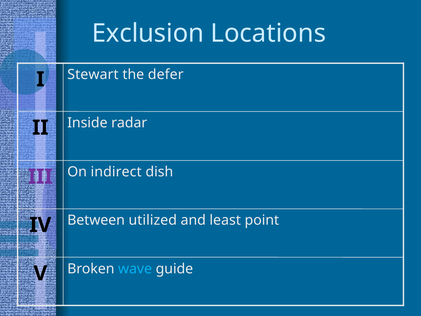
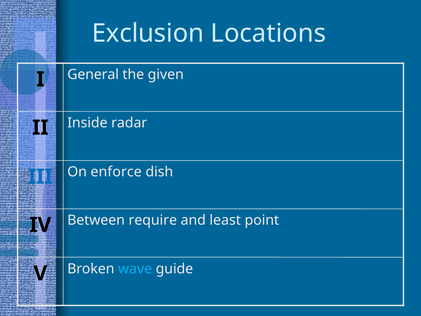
Stewart: Stewart -> General
defer: defer -> given
indirect: indirect -> enforce
III colour: purple -> blue
utilized: utilized -> require
